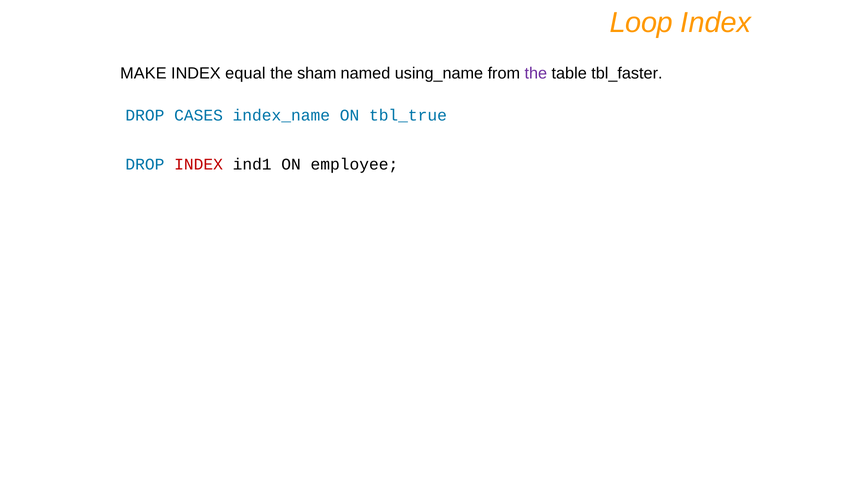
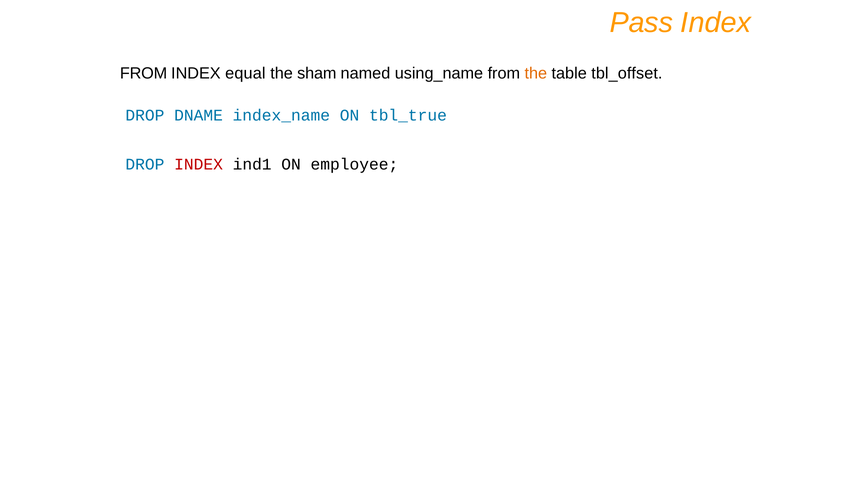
Loop: Loop -> Pass
MAKE at (143, 74): MAKE -> FROM
the at (536, 74) colour: purple -> orange
tbl_faster: tbl_faster -> tbl_offset
CASES: CASES -> DNAME
